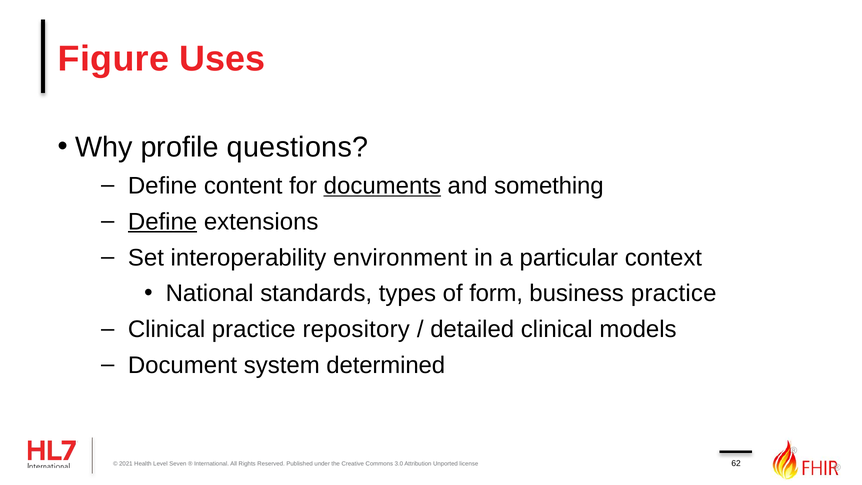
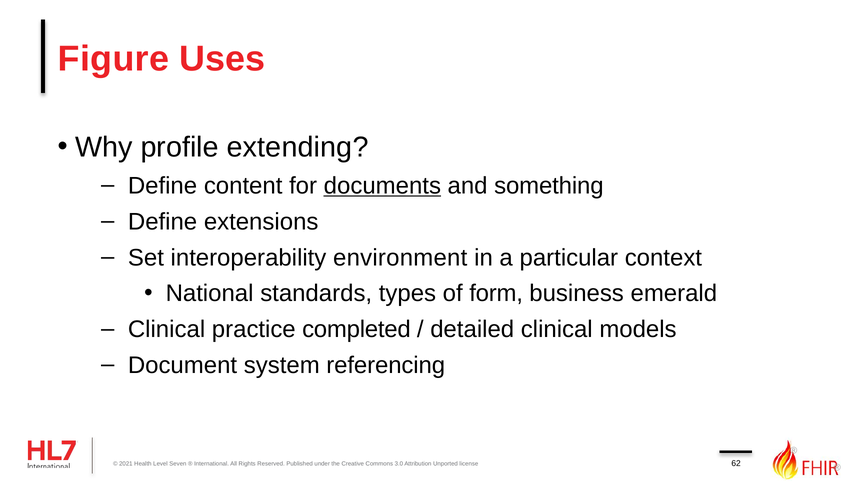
questions: questions -> extending
Define at (163, 222) underline: present -> none
business practice: practice -> emerald
repository: repository -> completed
determined: determined -> referencing
